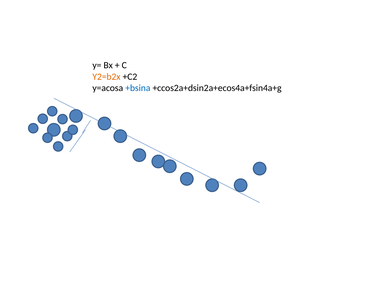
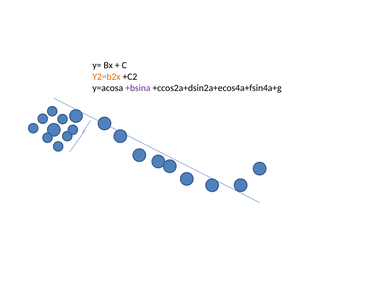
+bsina colour: blue -> purple
